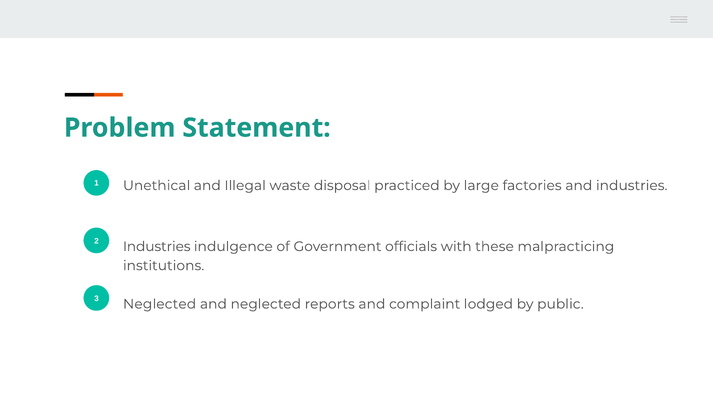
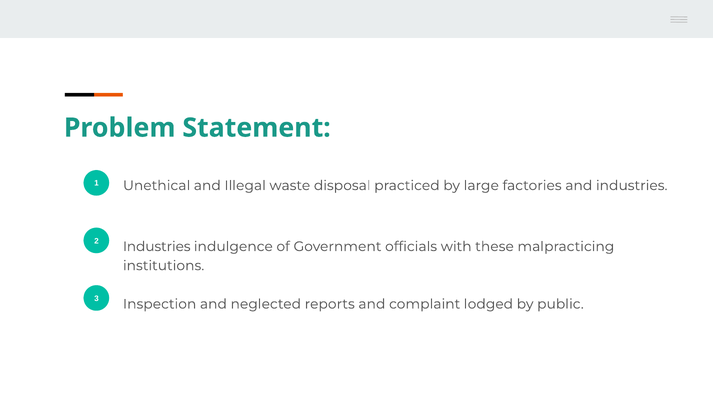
Neglected at (160, 304): Neglected -> Inspection
